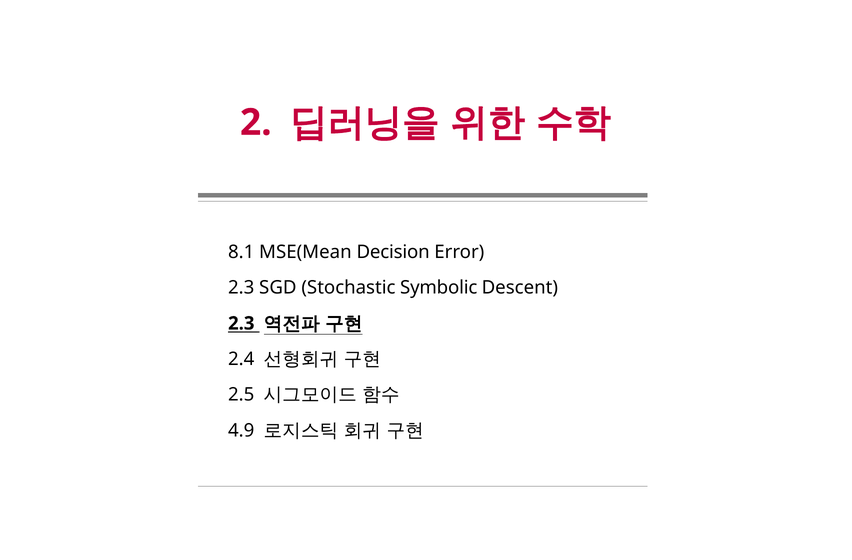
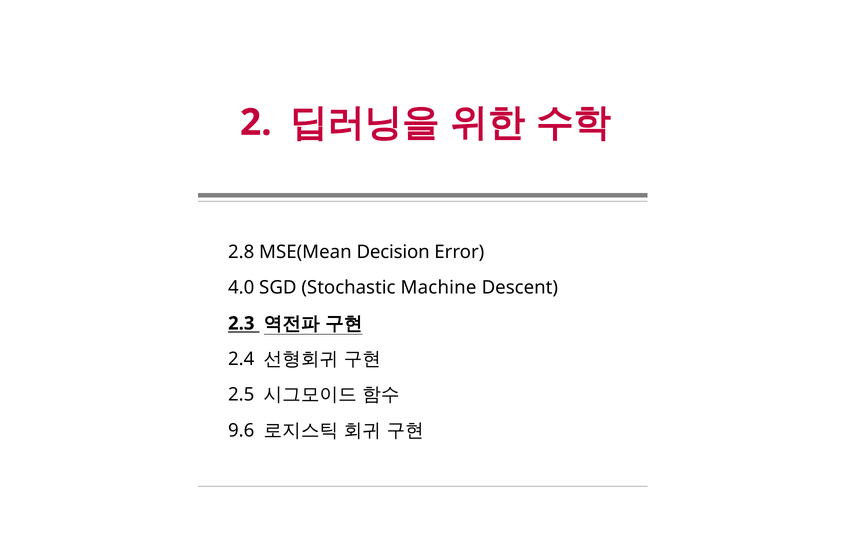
8.1: 8.1 -> 2.8
2.3 at (241, 288): 2.3 -> 4.0
Symbolic: Symbolic -> Machine
4.9: 4.9 -> 9.6
